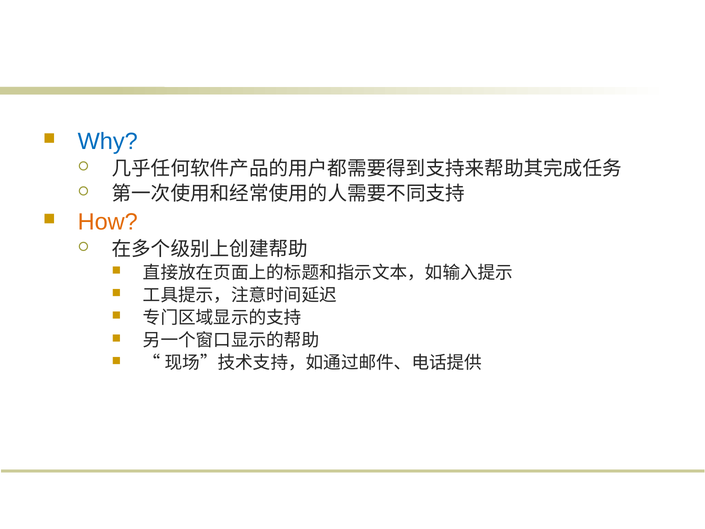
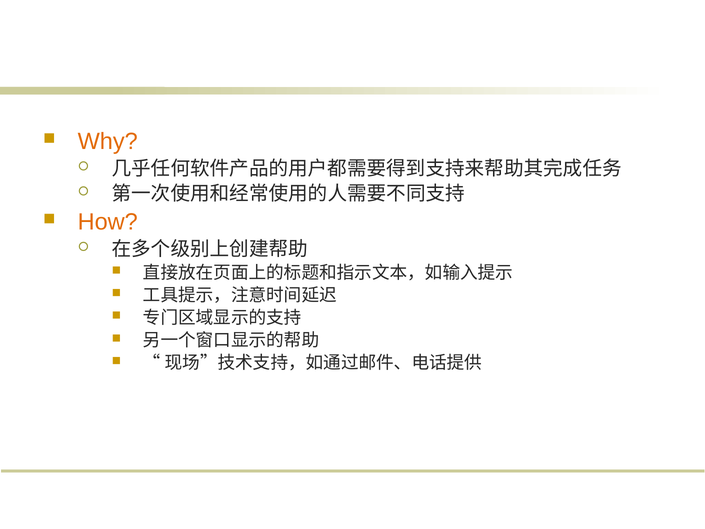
Why colour: blue -> orange
